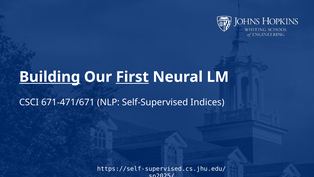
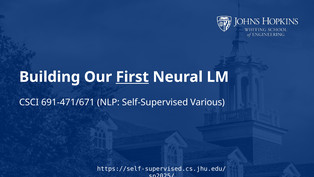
Building underline: present -> none
671-471/671: 671-471/671 -> 691-471/671
Indices: Indices -> Various
